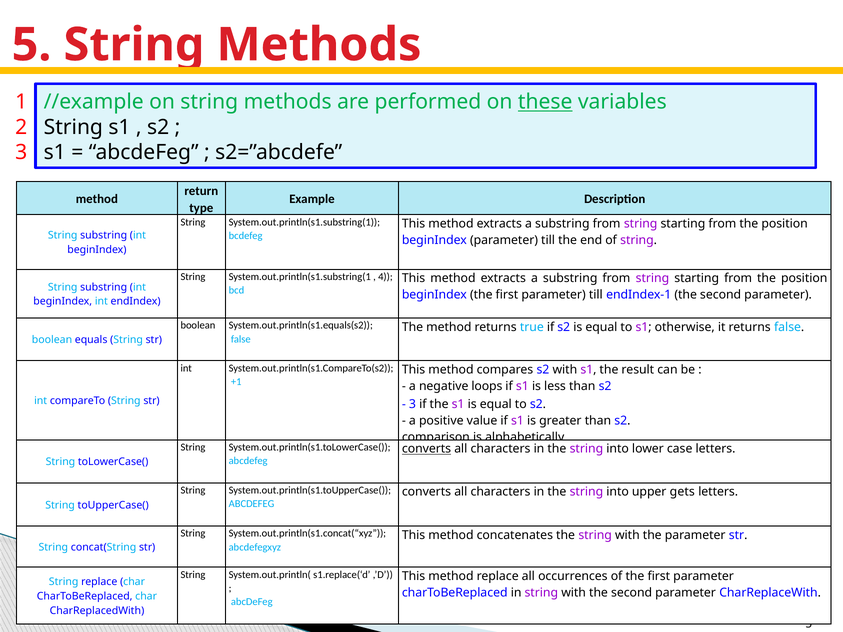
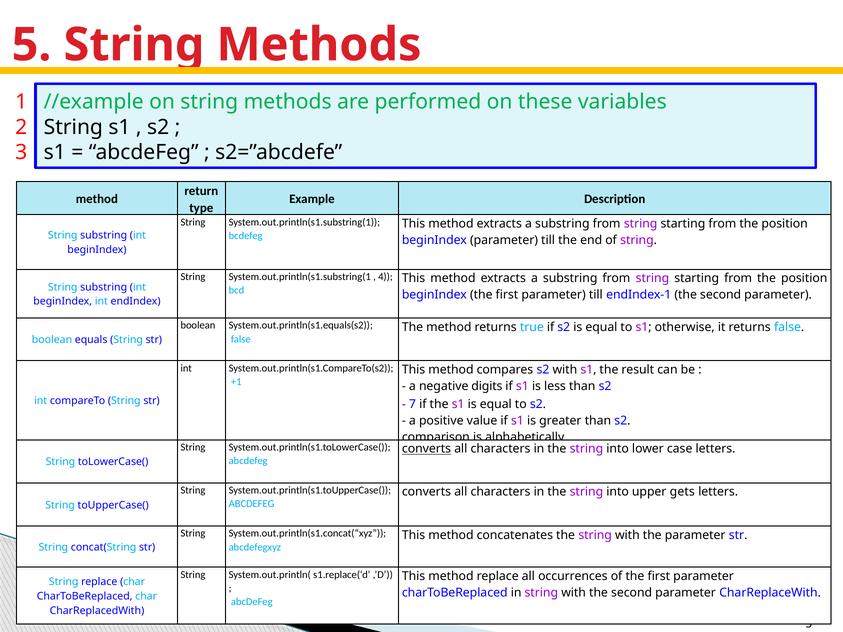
these underline: present -> none
loops: loops -> digits
3 at (412, 404): 3 -> 7
